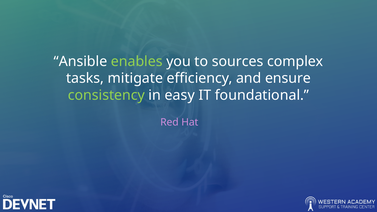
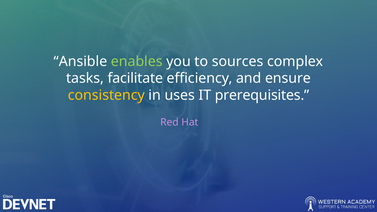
mitigate: mitigate -> facilitate
consistency colour: light green -> yellow
easy: easy -> uses
foundational: foundational -> prerequisites
